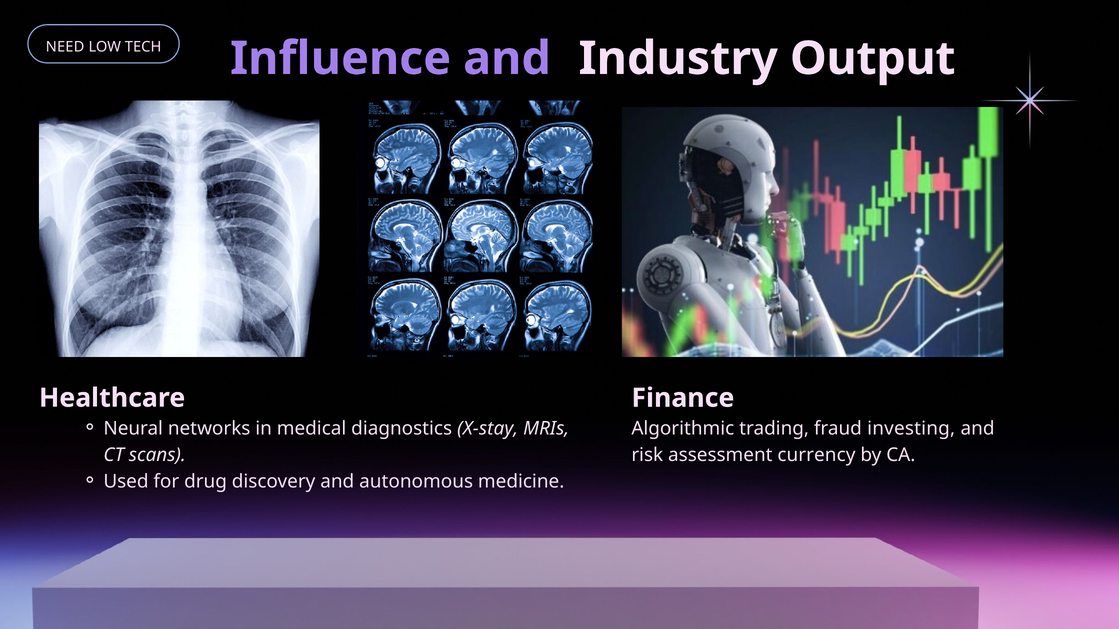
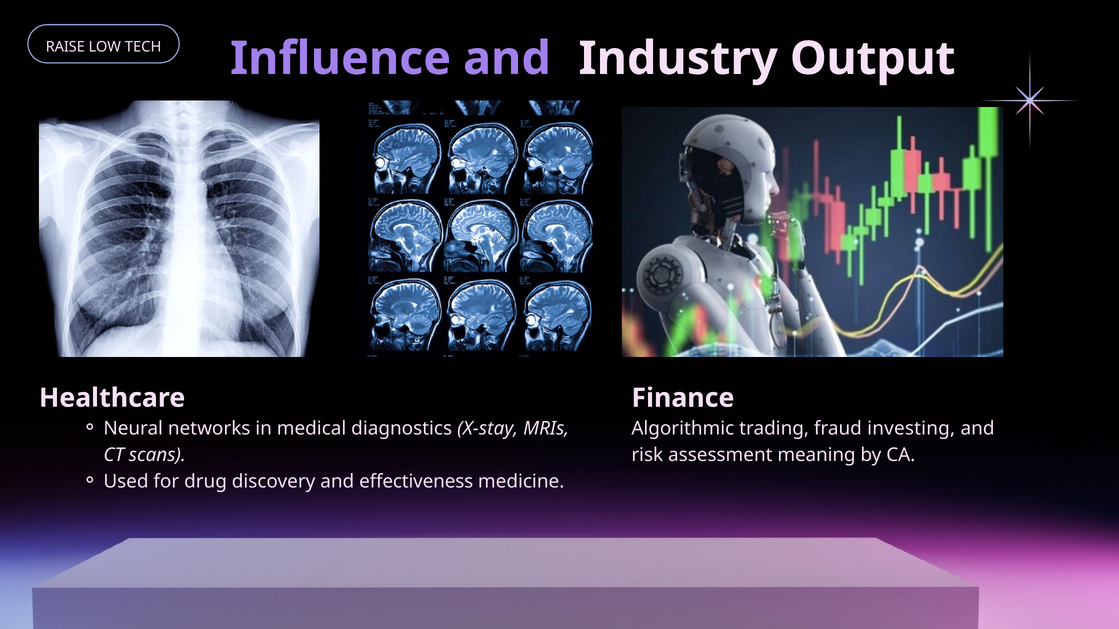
NEED: NEED -> RAISE
currency: currency -> meaning
autonomous: autonomous -> effectiveness
